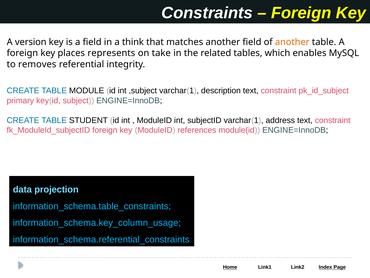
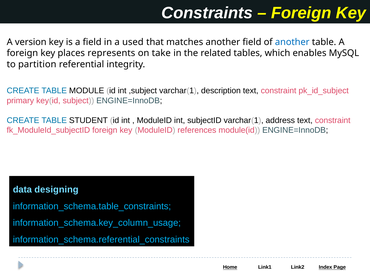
think: think -> used
another at (292, 42) colour: orange -> blue
removes: removes -> partition
projection: projection -> designing
